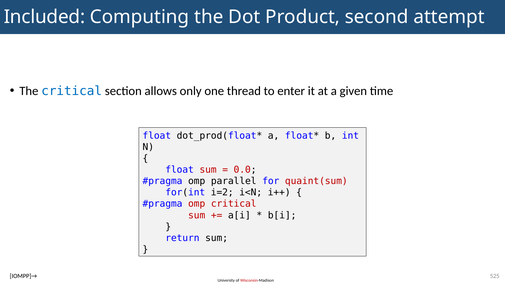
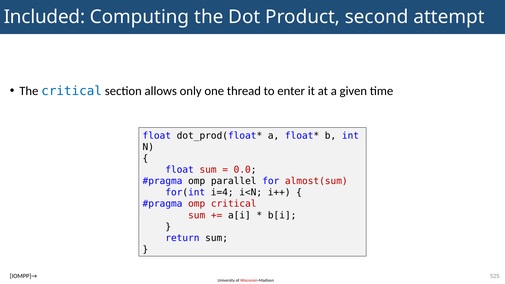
quaint(sum: quaint(sum -> almost(sum
i=2: i=2 -> i=4
